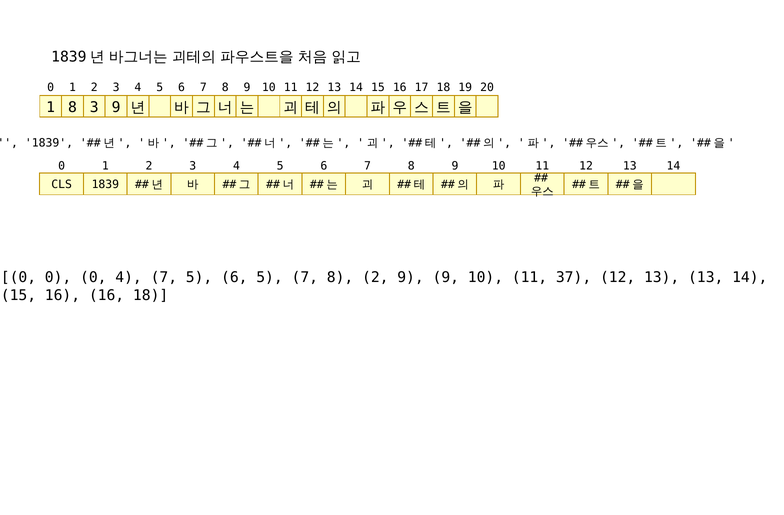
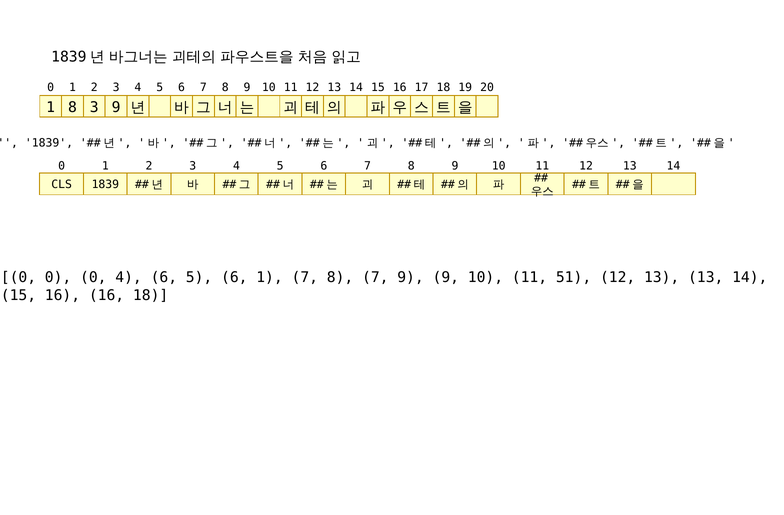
4 7: 7 -> 6
6 5: 5 -> 1
8 2: 2 -> 7
37: 37 -> 51
